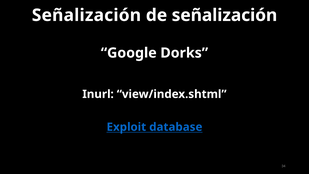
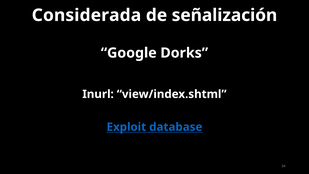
Señalización at (86, 15): Señalización -> Considerada
